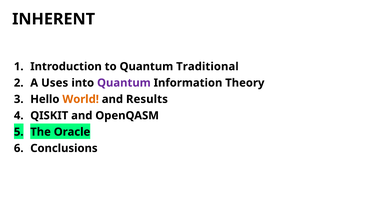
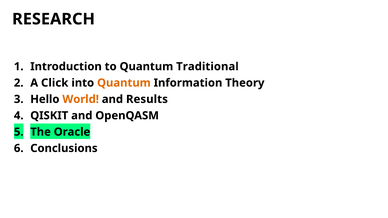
INHERENT: INHERENT -> RESEARCH
Uses: Uses -> Click
Quantum at (124, 83) colour: purple -> orange
